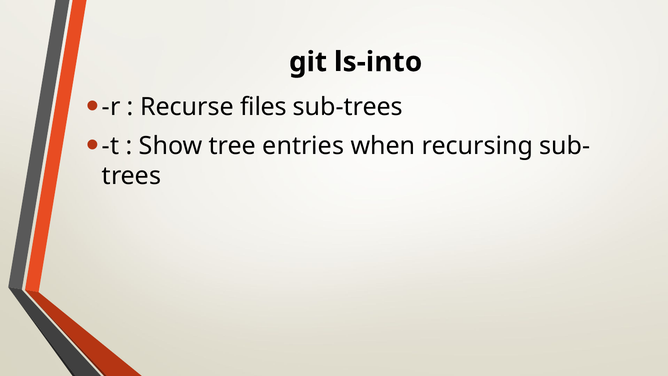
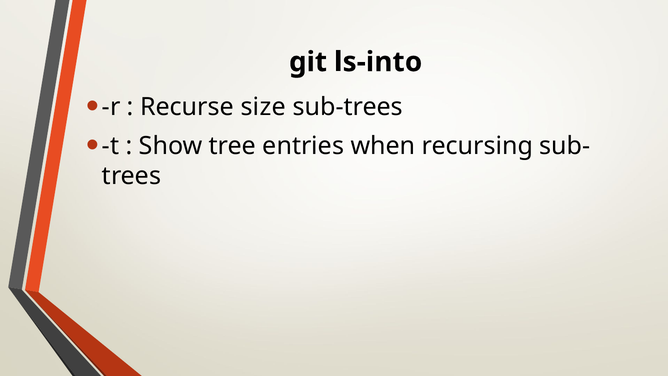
files: files -> size
